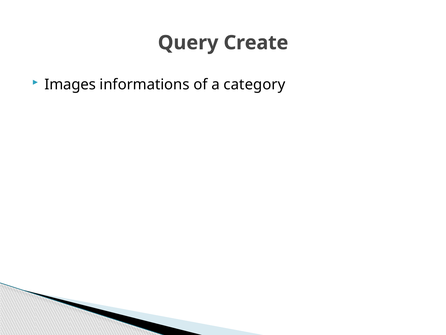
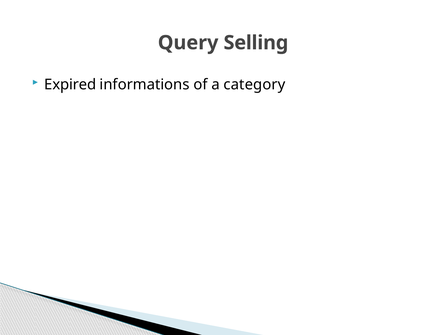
Create: Create -> Selling
Images: Images -> Expired
